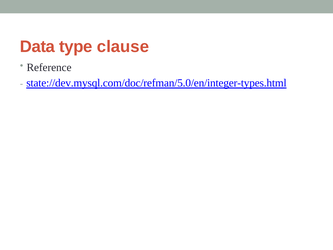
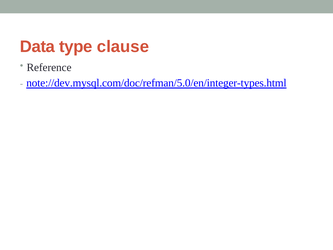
state://dev.mysql.com/doc/refman/5.0/en/integer-types.html: state://dev.mysql.com/doc/refman/5.0/en/integer-types.html -> note://dev.mysql.com/doc/refman/5.0/en/integer-types.html
